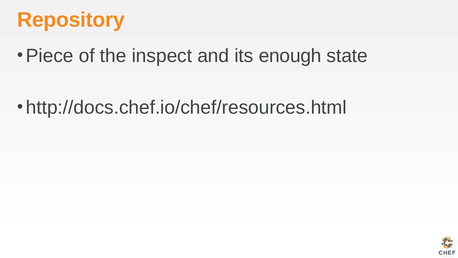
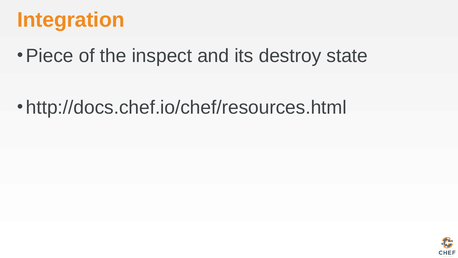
Repository: Repository -> Integration
enough: enough -> destroy
